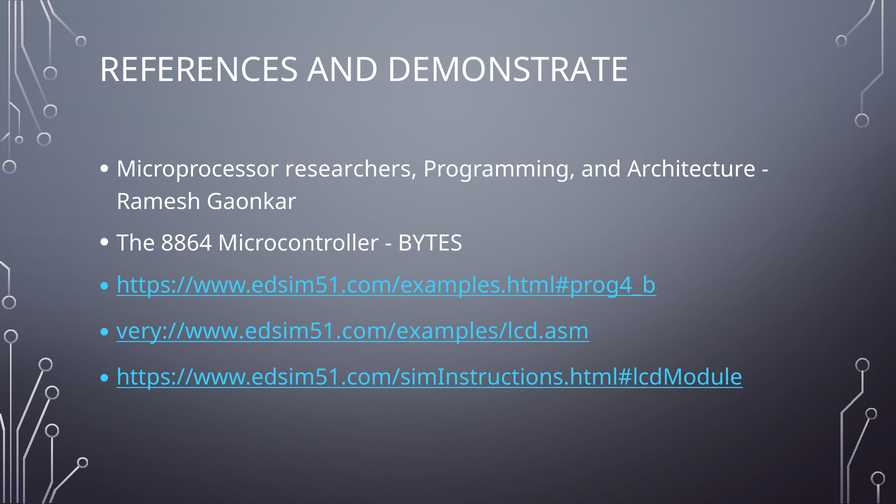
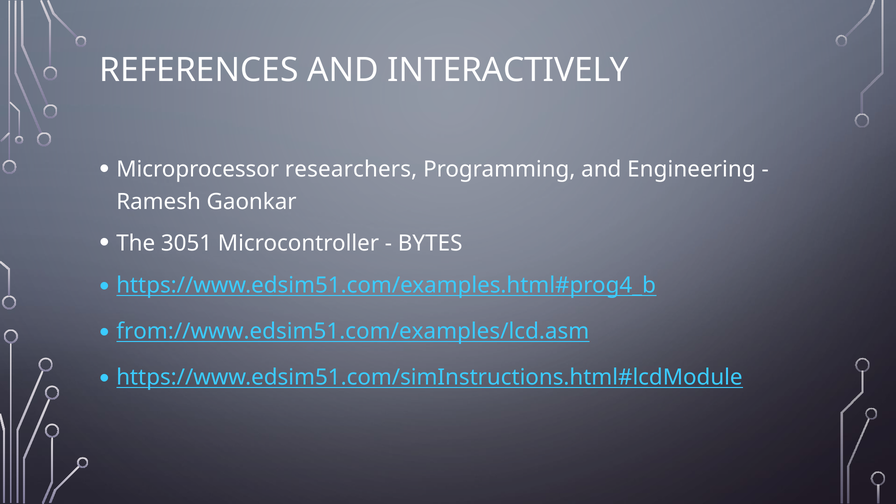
DEMONSTRATE: DEMONSTRATE -> INTERACTIVELY
Architecture: Architecture -> Engineering
8864: 8864 -> 3051
very://www.edsim51.com/examples/lcd.asm: very://www.edsim51.com/examples/lcd.asm -> from://www.edsim51.com/examples/lcd.asm
